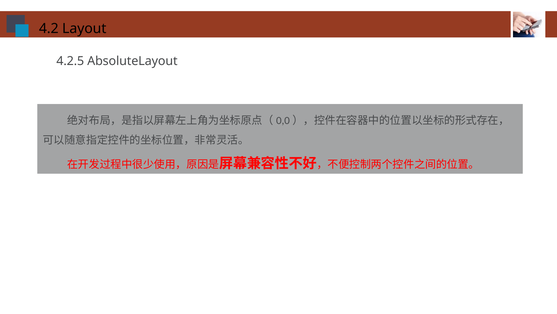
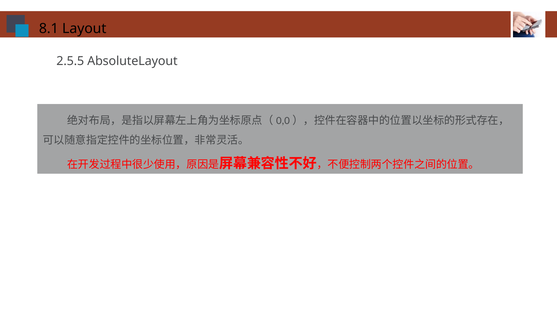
4.2: 4.2 -> 8.1
4.2.5: 4.2.5 -> 2.5.5
